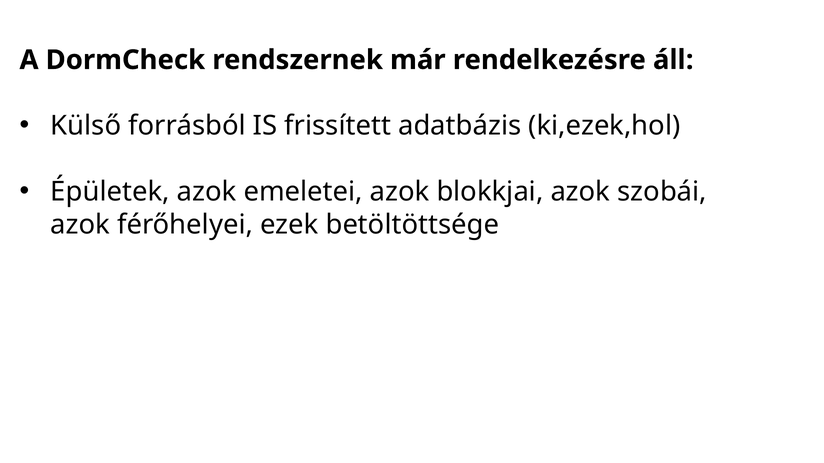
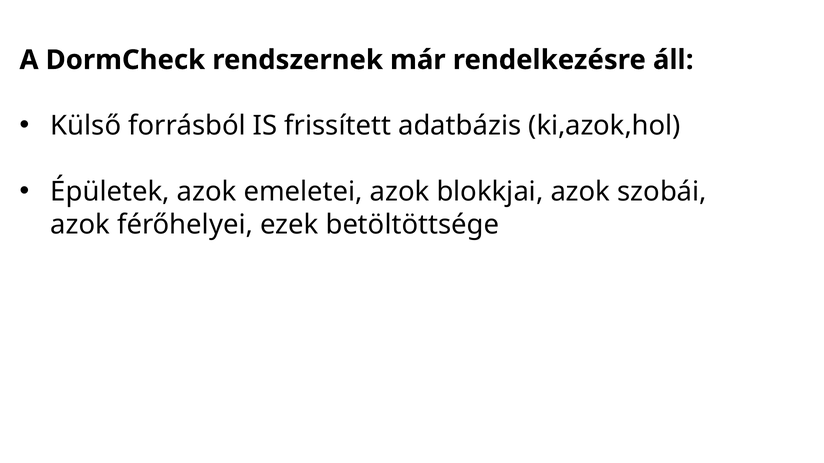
ki,ezek,hol: ki,ezek,hol -> ki,azok,hol
